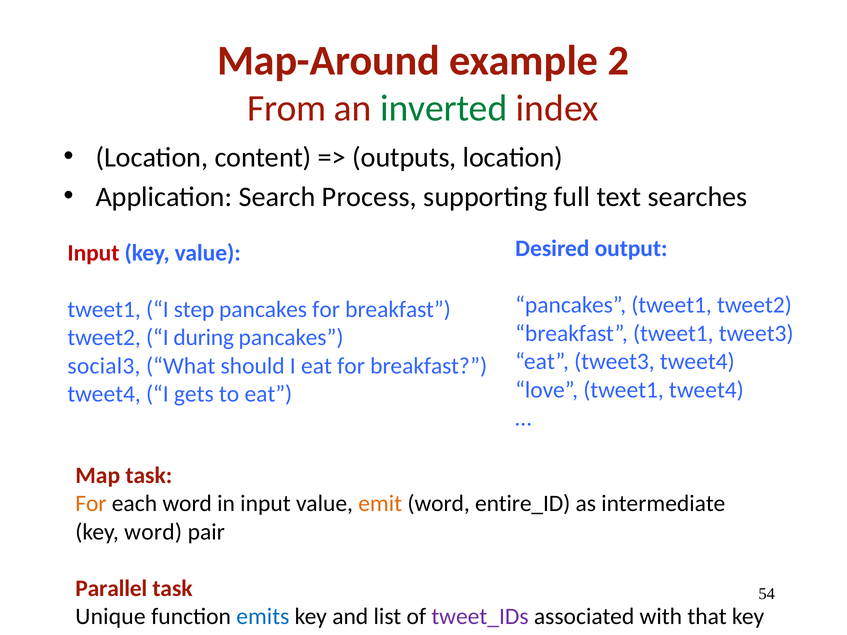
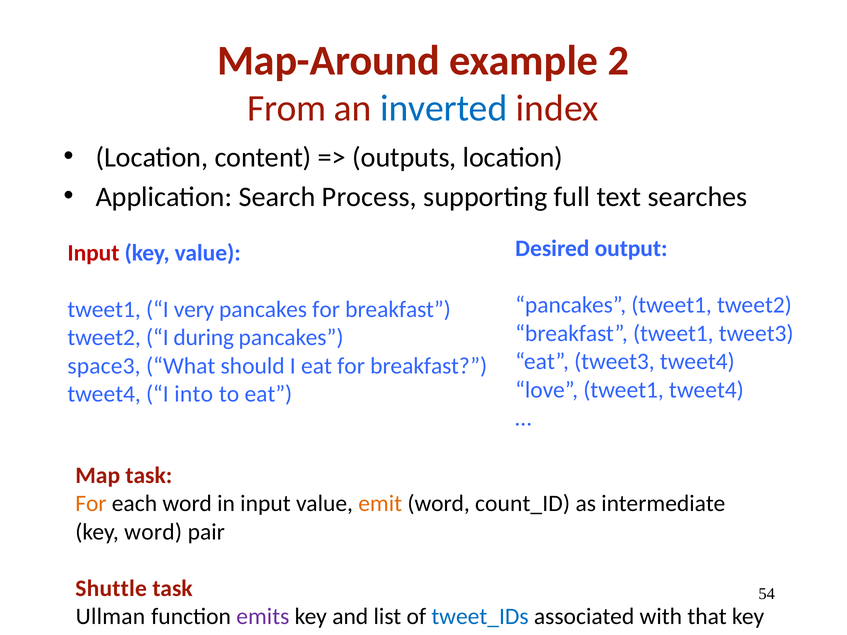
inverted colour: green -> blue
step: step -> very
social3: social3 -> space3
gets: gets -> into
entire_ID: entire_ID -> count_ID
Parallel: Parallel -> Shuttle
Unique: Unique -> Ullman
emits colour: blue -> purple
tweet_IDs colour: purple -> blue
